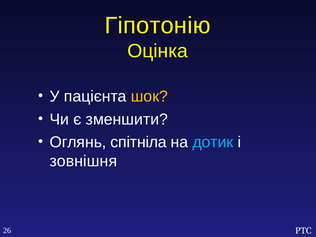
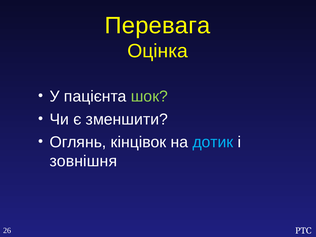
Гіпотонію: Гіпотонію -> Перевага
шок colour: yellow -> light green
спітніла: спітніла -> кінцівок
